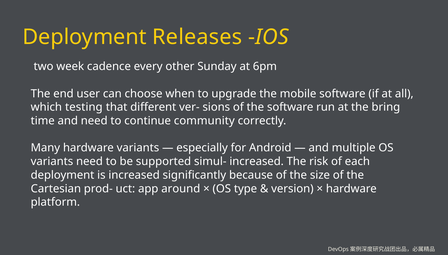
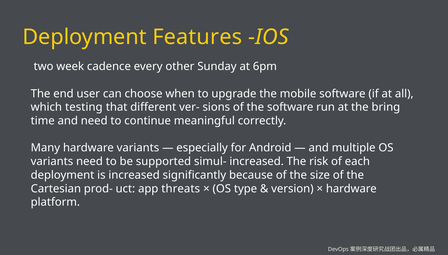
Releases: Releases -> Features
community: community -> meaningful
around: around -> threats
